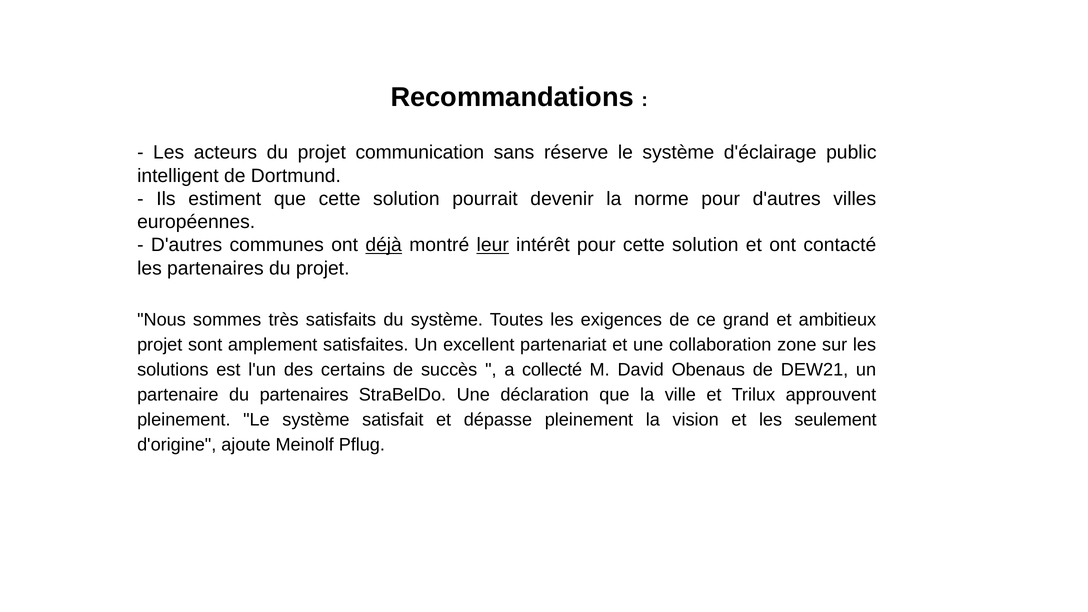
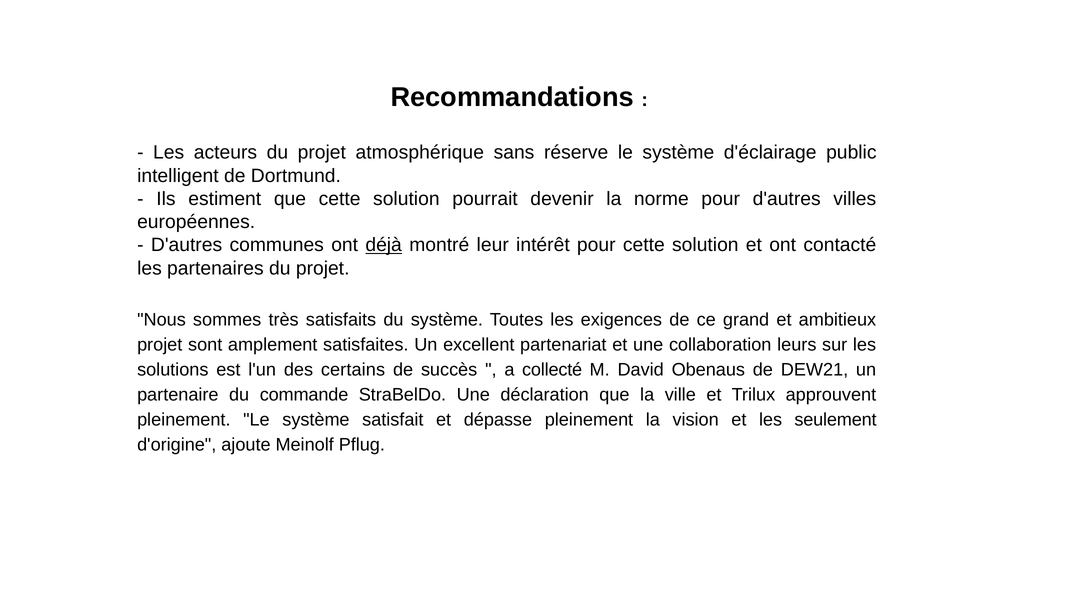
communication: communication -> atmosphérique
leur underline: present -> none
zone: zone -> leurs
du partenaires: partenaires -> commande
